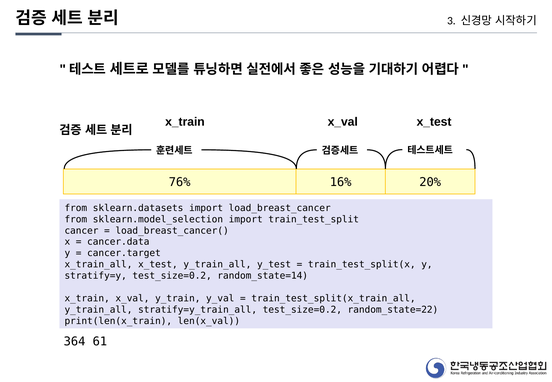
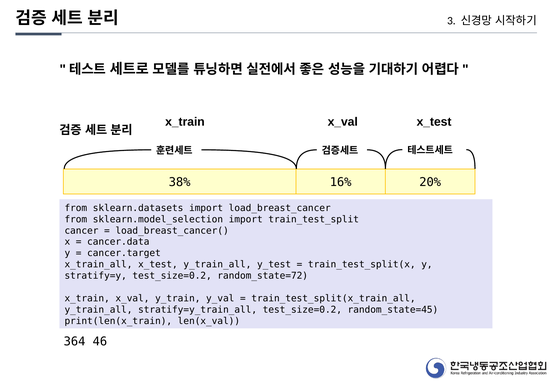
76%: 76% -> 38%
random_state=14: random_state=14 -> random_state=72
random_state=22: random_state=22 -> random_state=45
61: 61 -> 46
